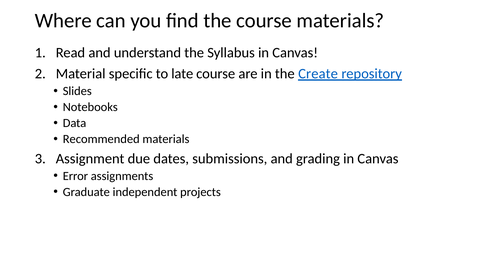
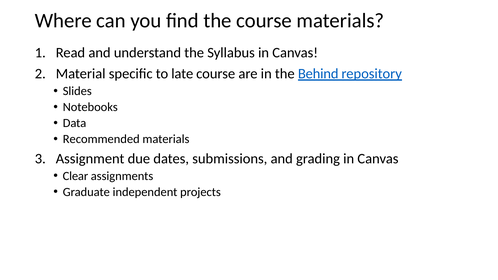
Create: Create -> Behind
Error: Error -> Clear
